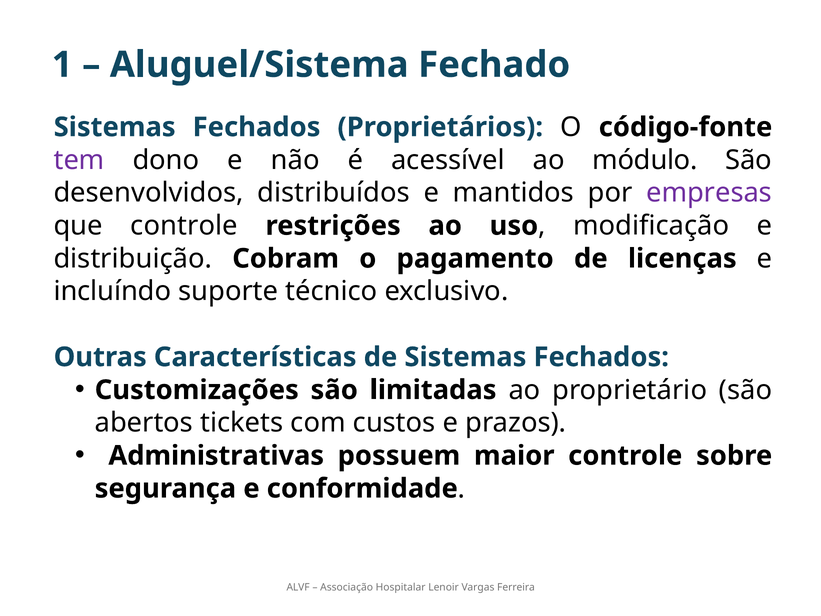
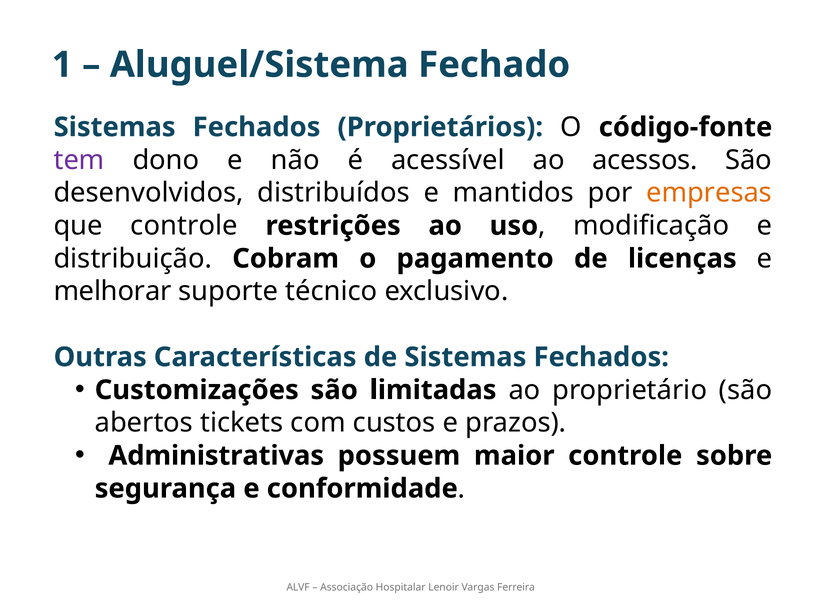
módulo: módulo -> acessos
empresas colour: purple -> orange
incluíndo: incluíndo -> melhorar
